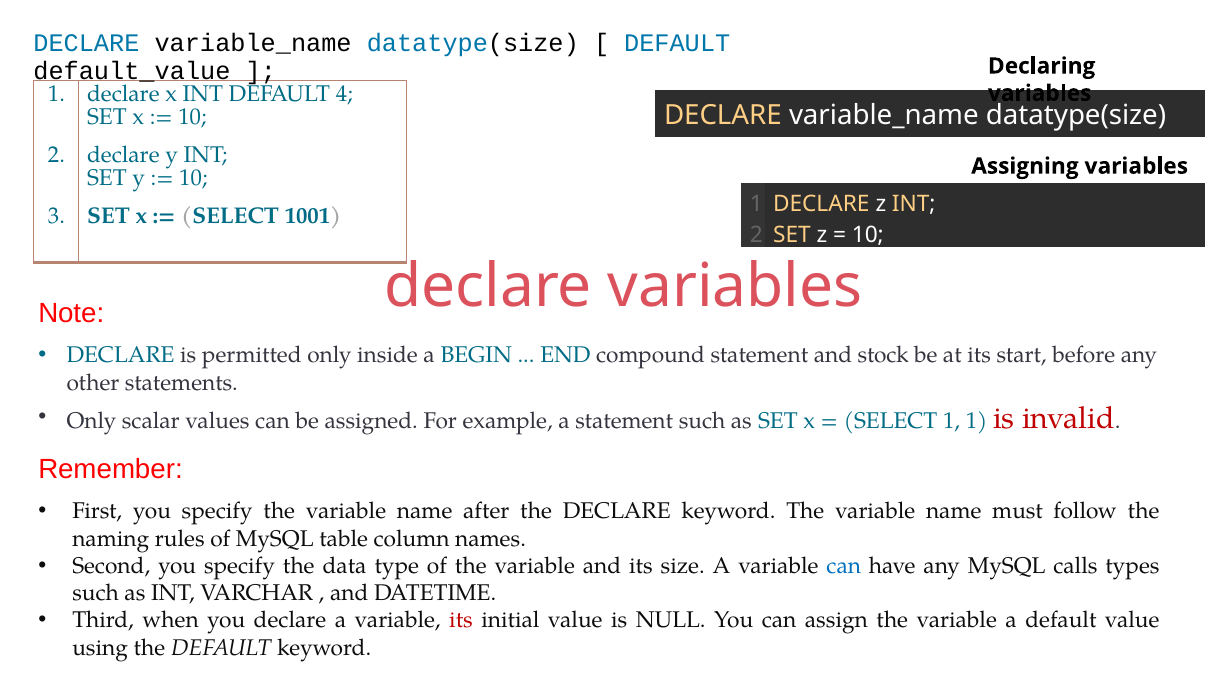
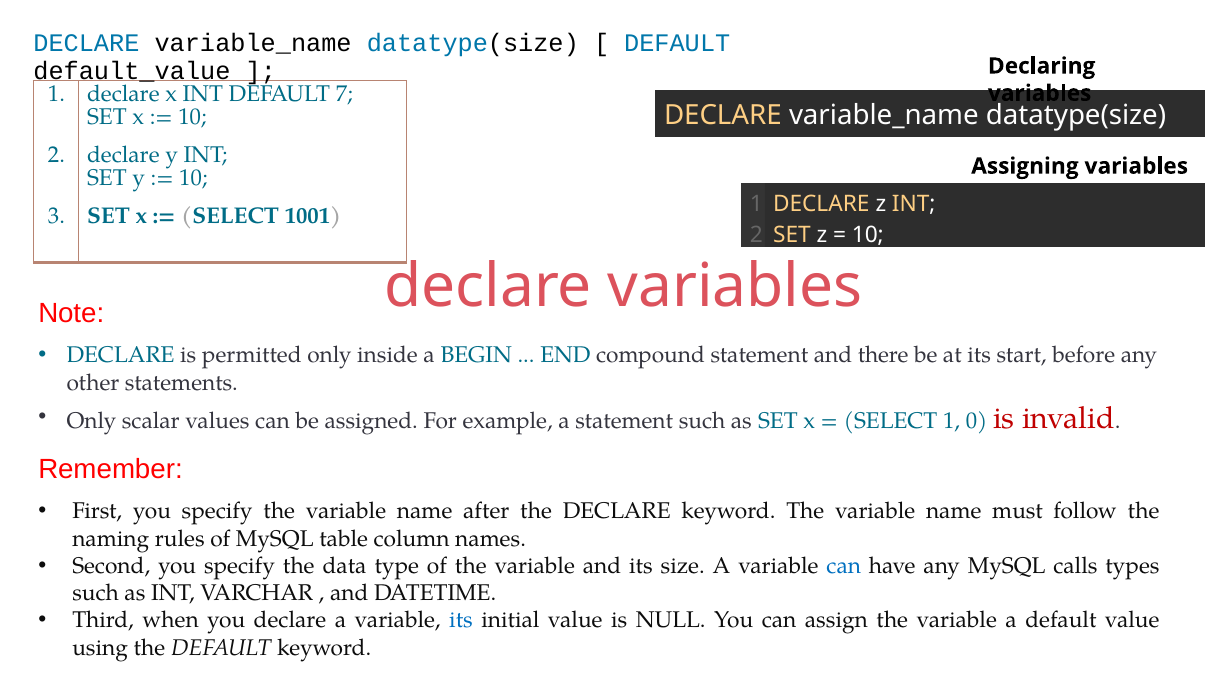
4: 4 -> 7
stock: stock -> there
1 1: 1 -> 0
its at (461, 620) colour: red -> blue
